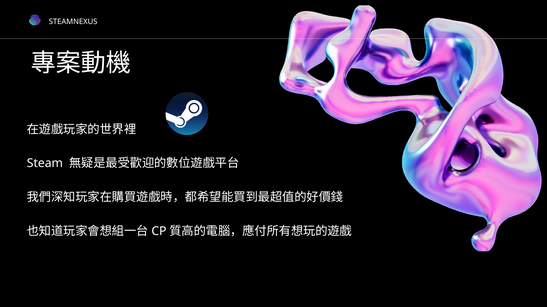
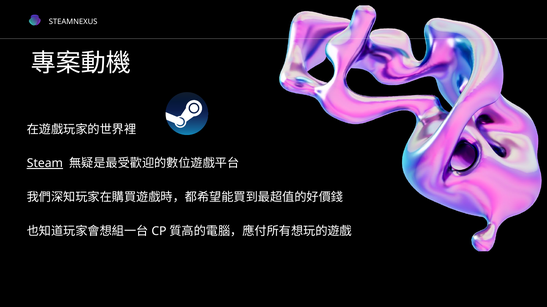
Steam underline: none -> present
